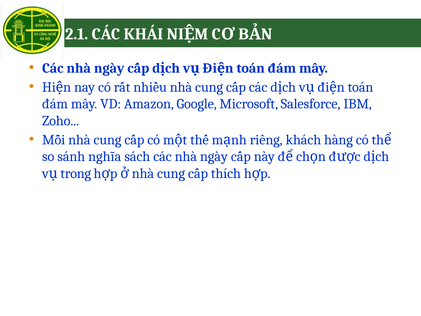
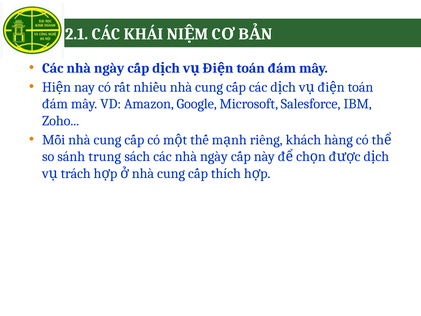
nghĩa: nghĩa -> trung
trong: trong -> trách
